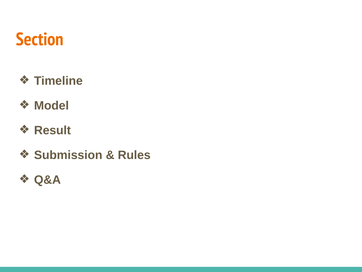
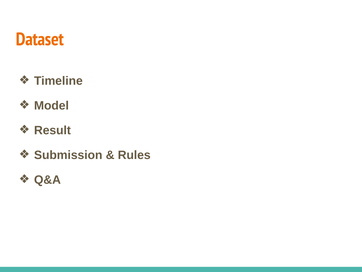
Section: Section -> Dataset
